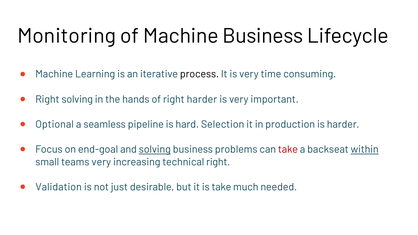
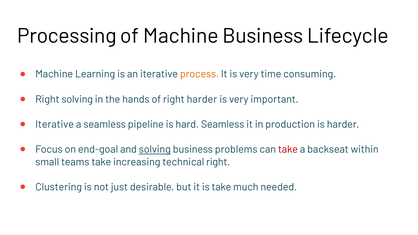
Monitoring: Monitoring -> Processing
process colour: black -> orange
Optional at (55, 124): Optional -> Iterative
hard Selection: Selection -> Seamless
within underline: present -> none
teams very: very -> take
Validation: Validation -> Clustering
